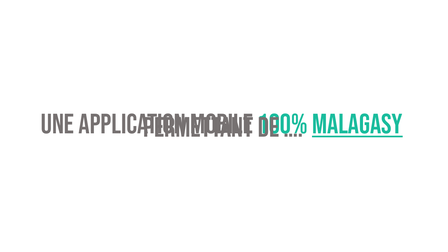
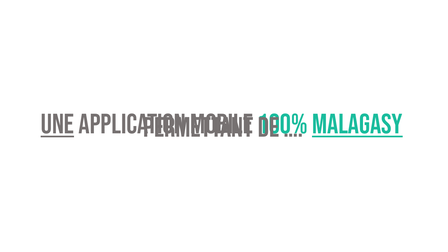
Une underline: none -> present
